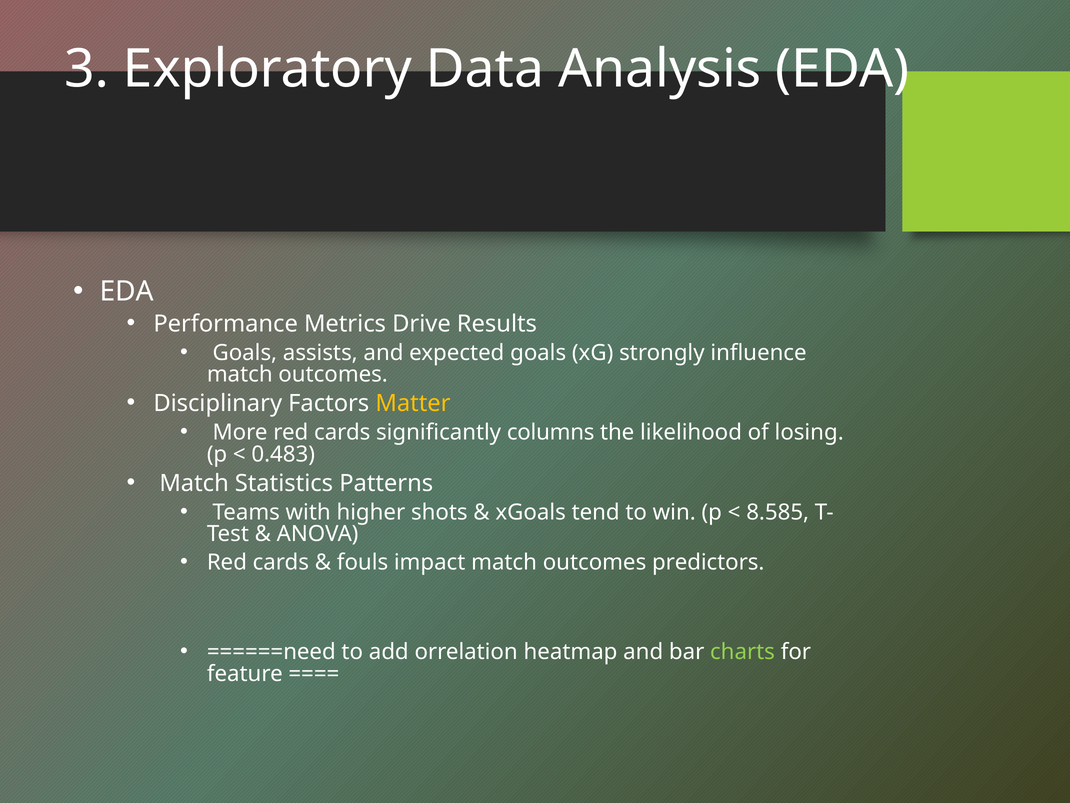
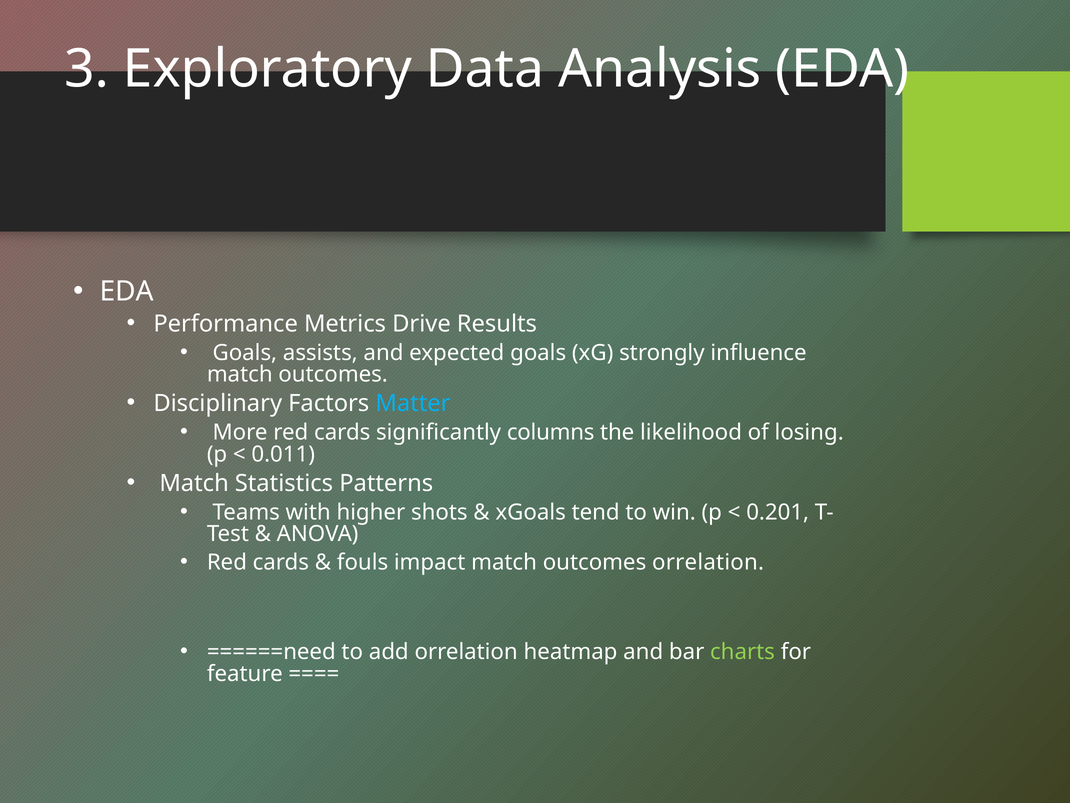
Matter colour: yellow -> light blue
0.483: 0.483 -> 0.011
8.585: 8.585 -> 0.201
outcomes predictors: predictors -> orrelation
